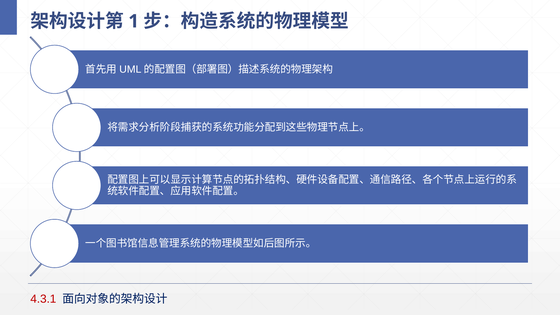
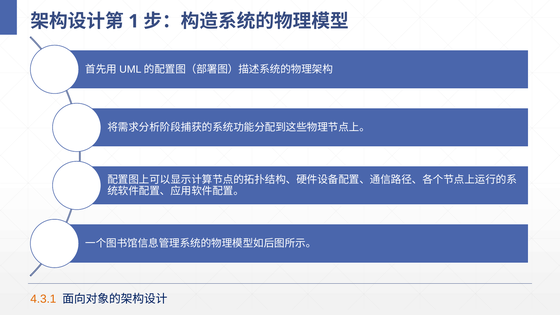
4.3.1 colour: red -> orange
